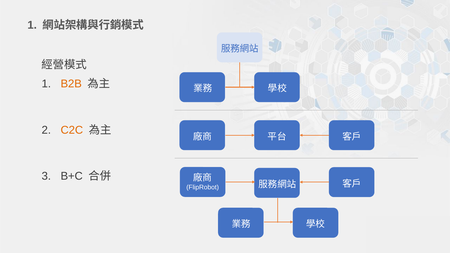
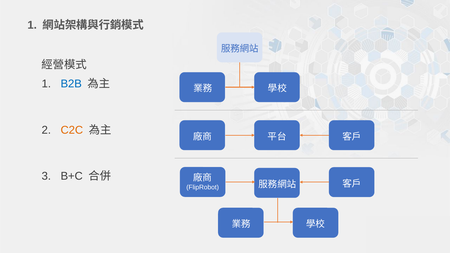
B2B colour: orange -> blue
